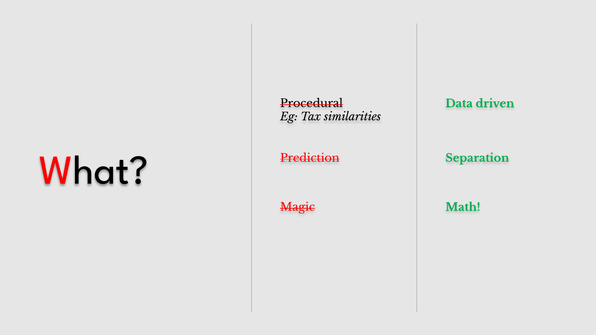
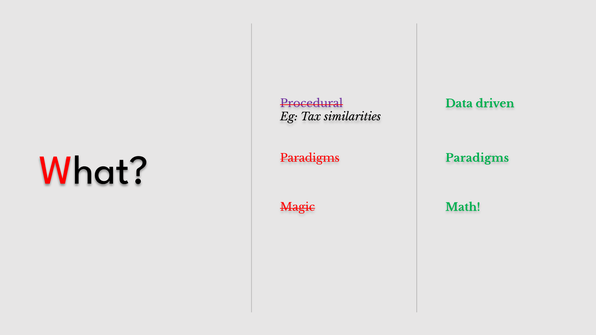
Procedural colour: black -> purple
Prediction at (310, 158): Prediction -> Paradigms
Separation at (477, 158): Separation -> Paradigms
